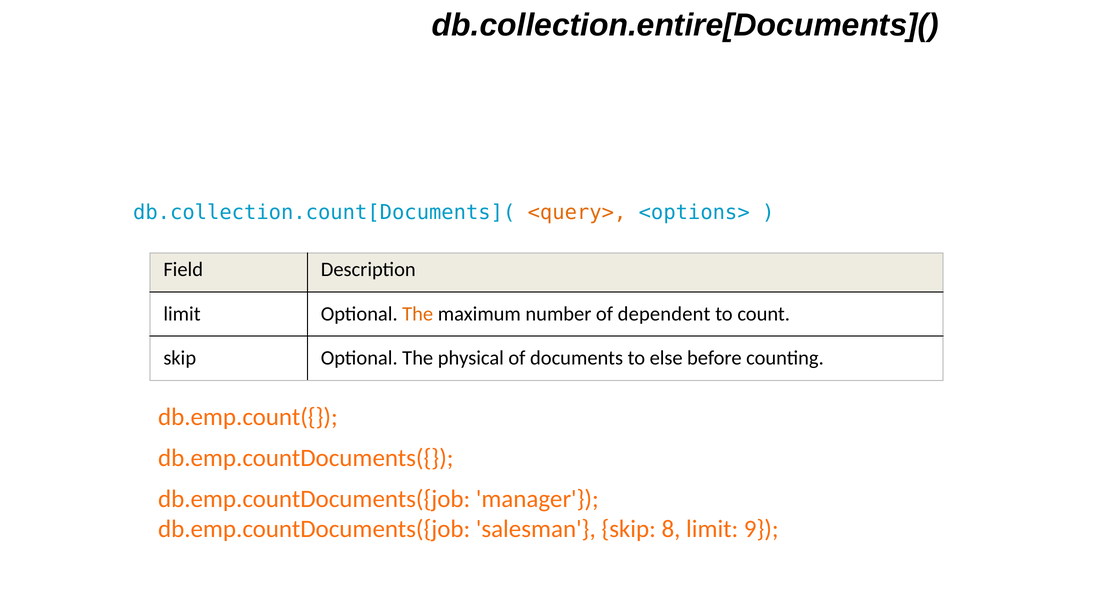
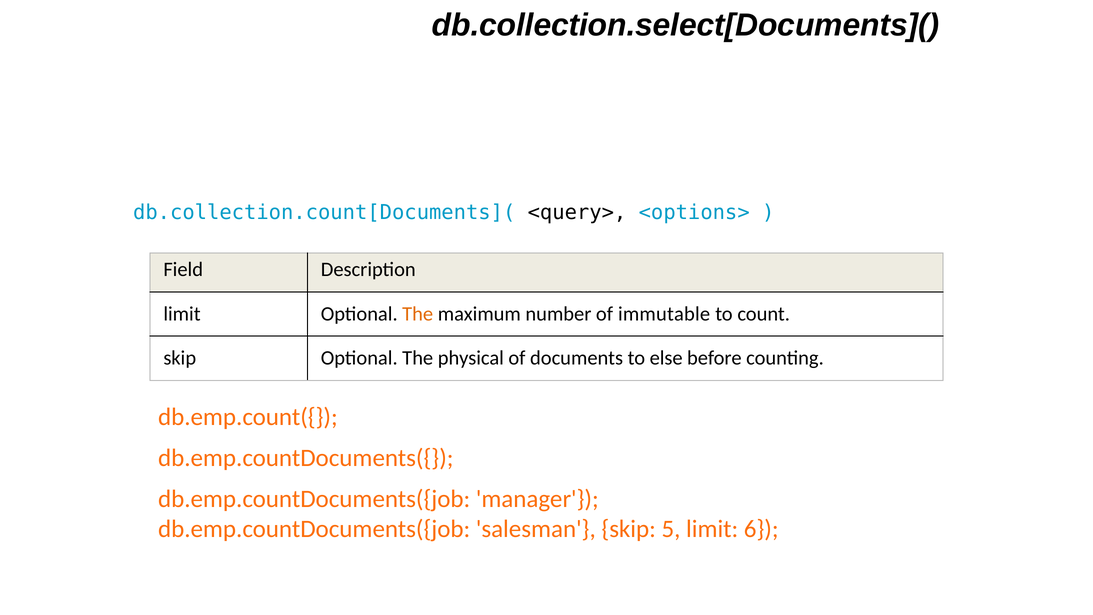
db.collection.entire[Documents](: db.collection.entire[Documents]( -> db.collection.select[Documents](
<query> colour: orange -> black
dependent: dependent -> immutable
8: 8 -> 5
9: 9 -> 6
